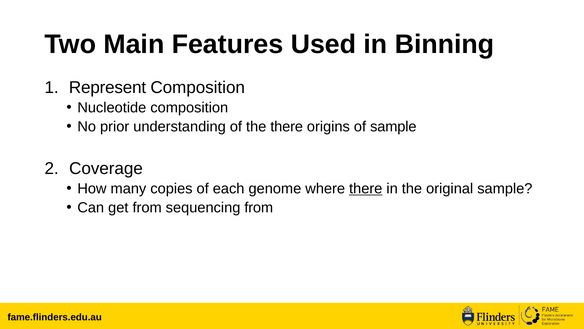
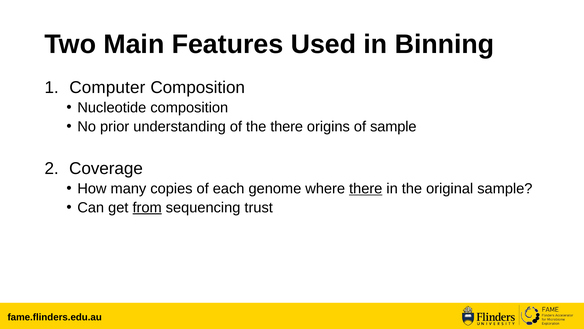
Represent: Represent -> Computer
from at (147, 207) underline: none -> present
sequencing from: from -> trust
